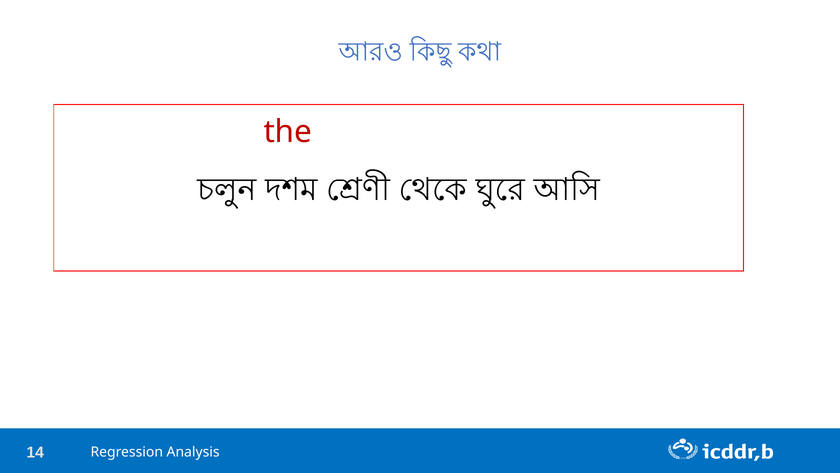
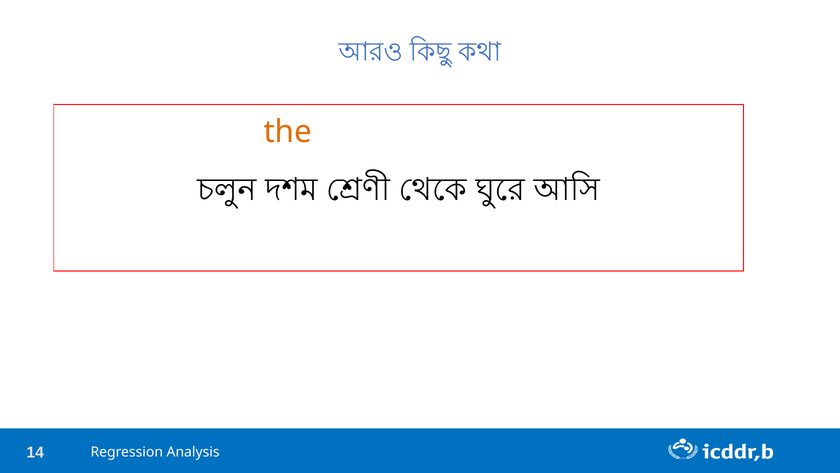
the at (288, 132) colour: red -> orange
